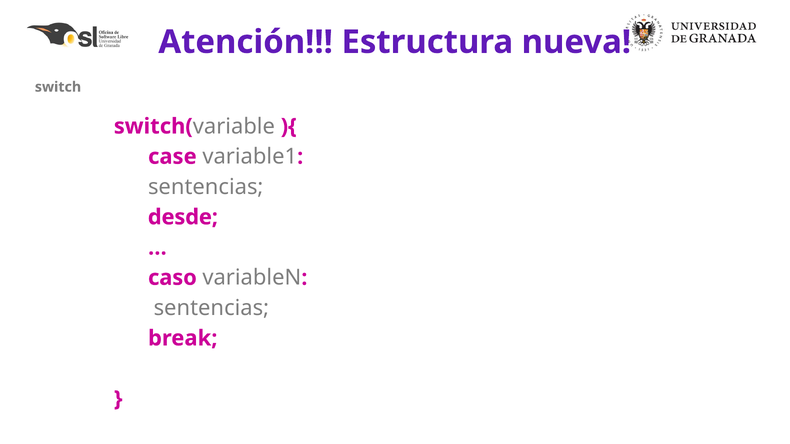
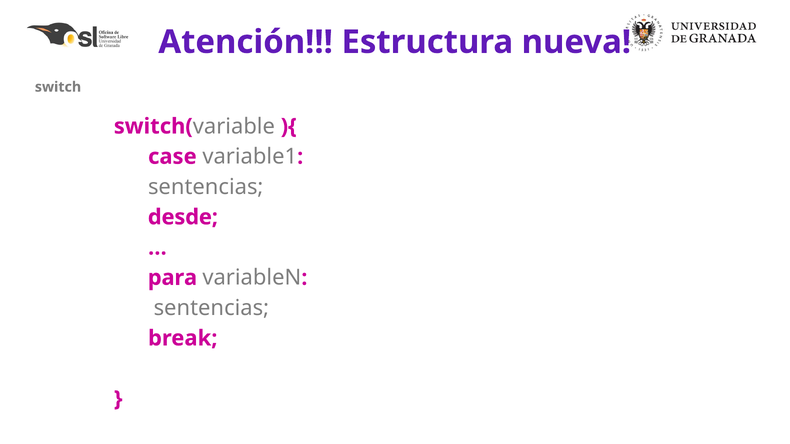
caso: caso -> para
